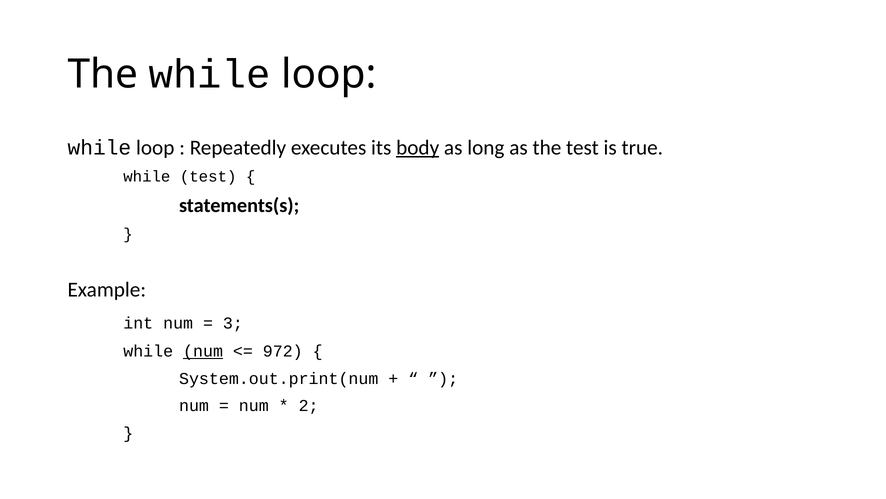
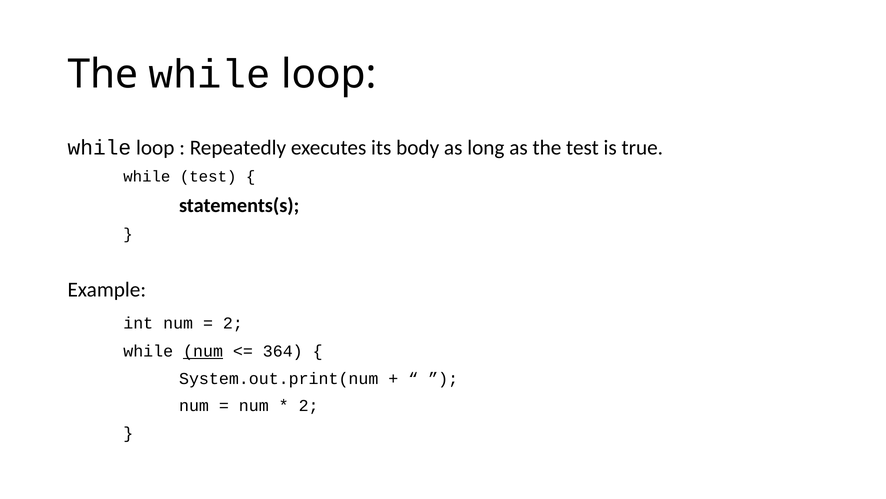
body underline: present -> none
3 at (233, 323): 3 -> 2
972: 972 -> 364
